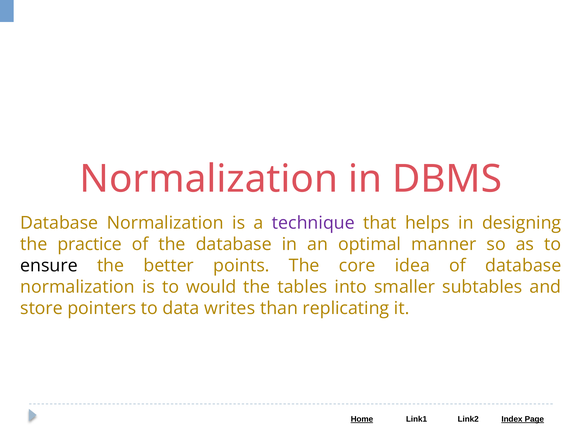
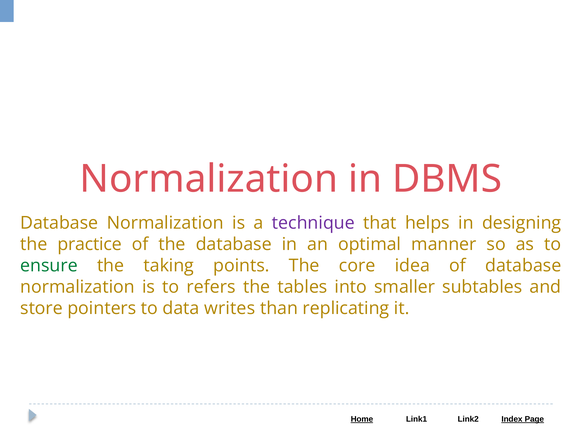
ensure colour: black -> green
better: better -> taking
would: would -> refers
